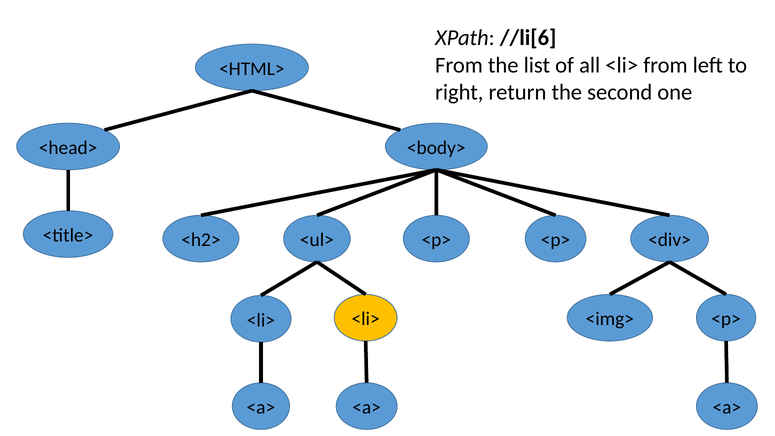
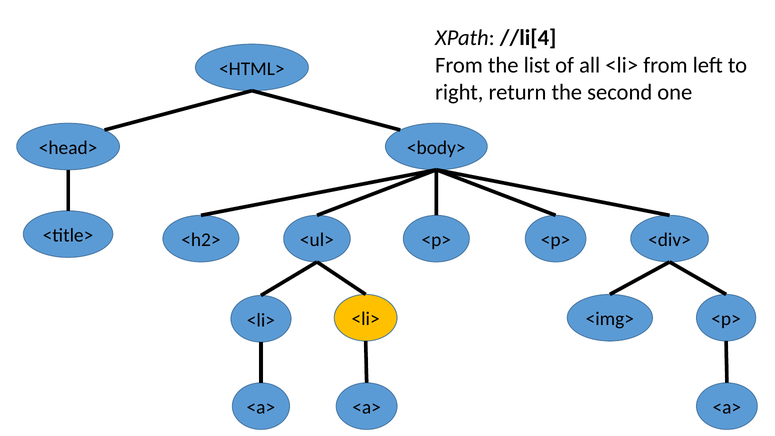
//li[6: //li[6 -> //li[4
